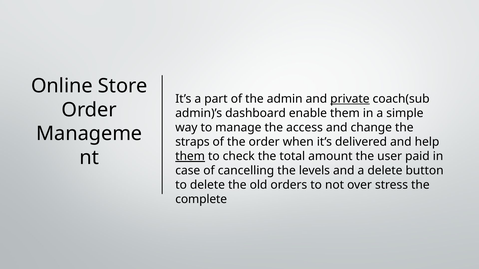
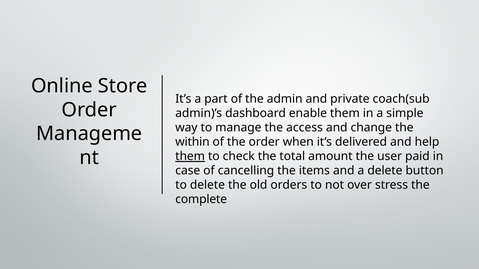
private underline: present -> none
straps: straps -> within
levels: levels -> items
